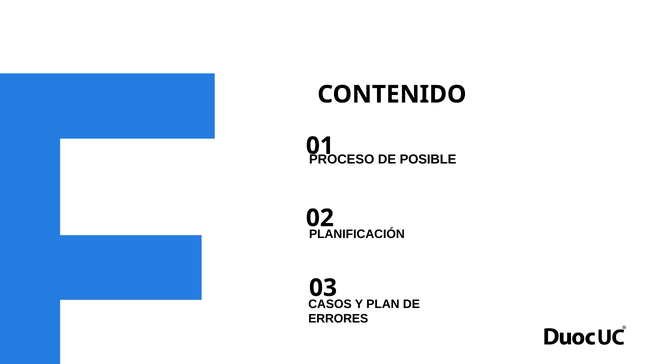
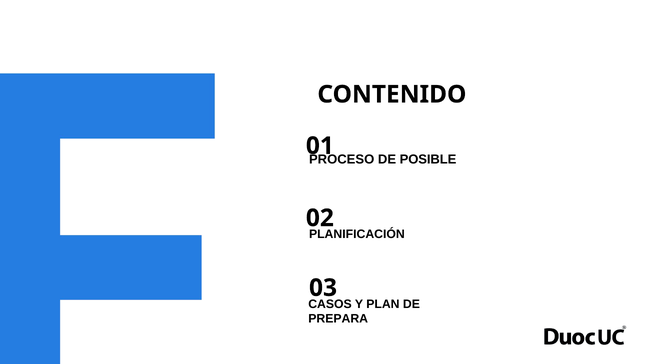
ERRORES: ERRORES -> PREPARA
